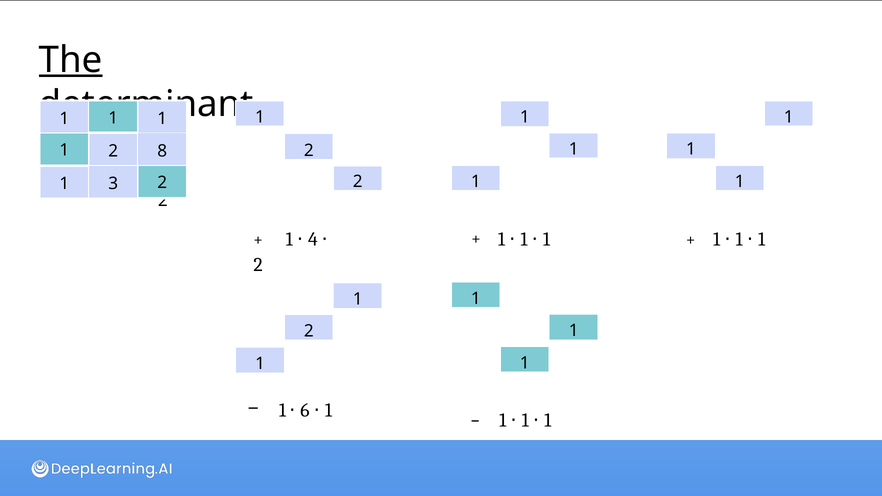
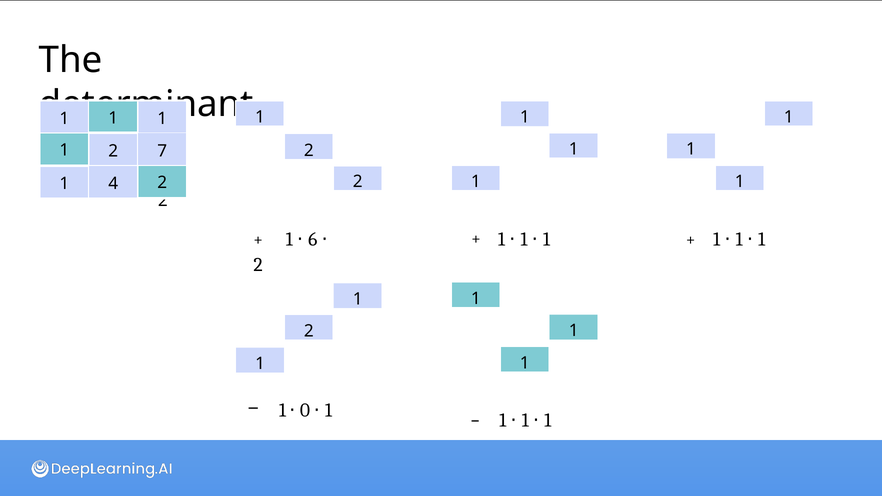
The underline: present -> none
8: 8 -> 7
3: 3 -> 4
4: 4 -> 6
6: 6 -> 0
